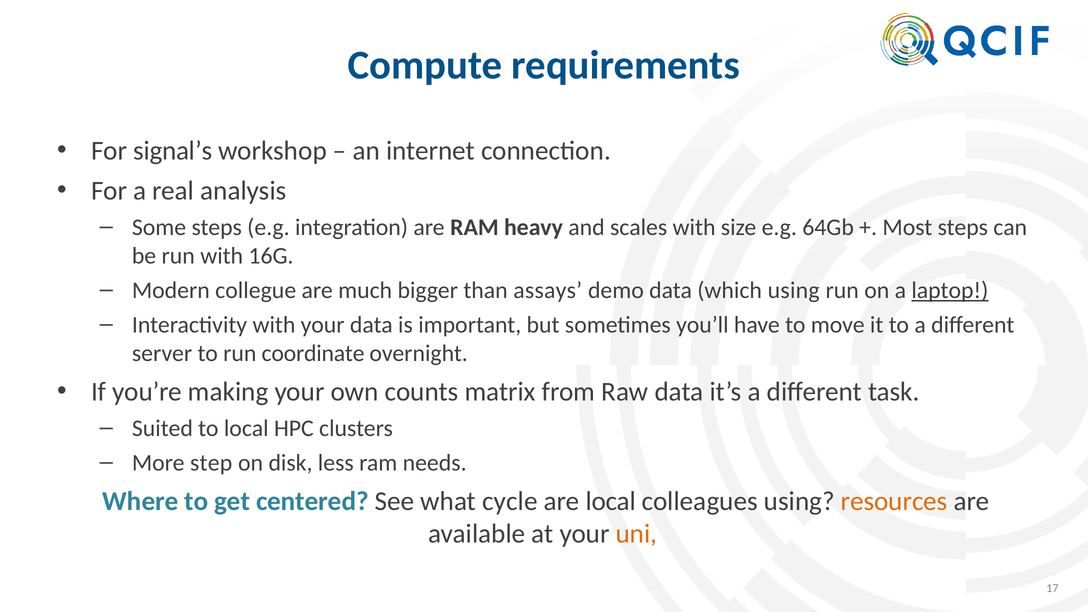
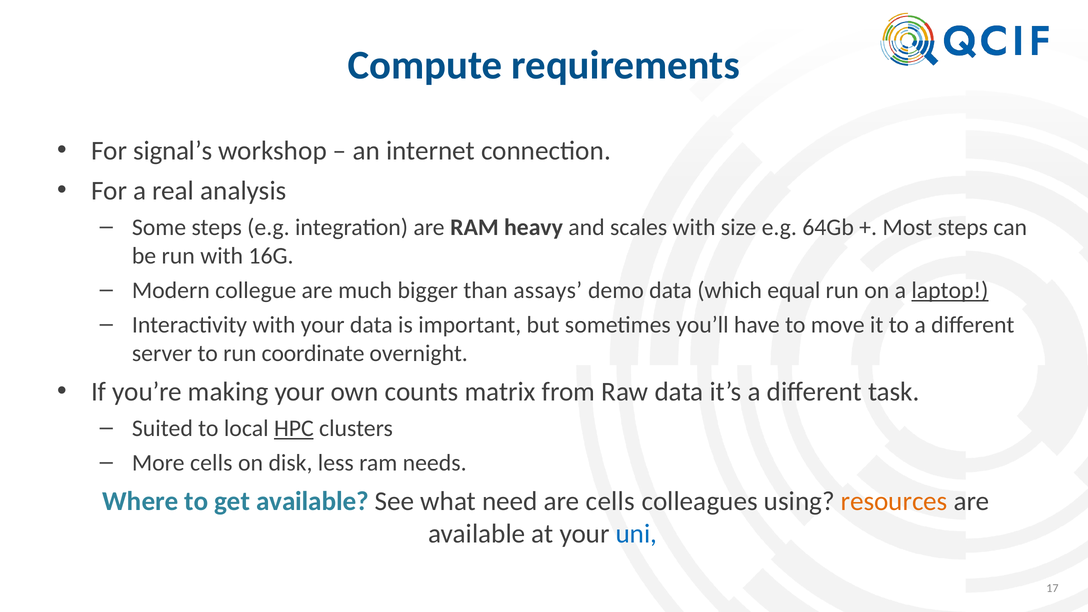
which using: using -> equal
HPC underline: none -> present
More step: step -> cells
get centered: centered -> available
cycle: cycle -> need
are local: local -> cells
uni colour: orange -> blue
